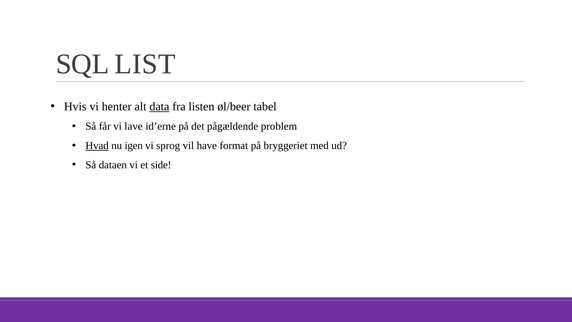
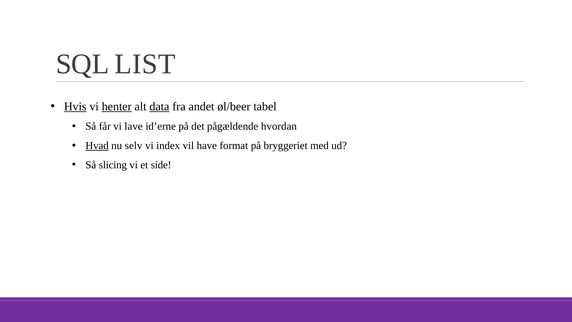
Hvis underline: none -> present
henter underline: none -> present
listen: listen -> andet
problem: problem -> hvordan
igen: igen -> selv
sprog: sprog -> index
dataen: dataen -> slicing
